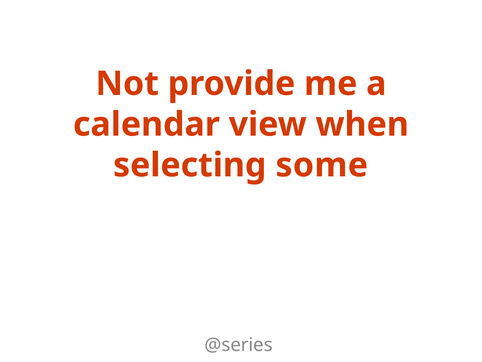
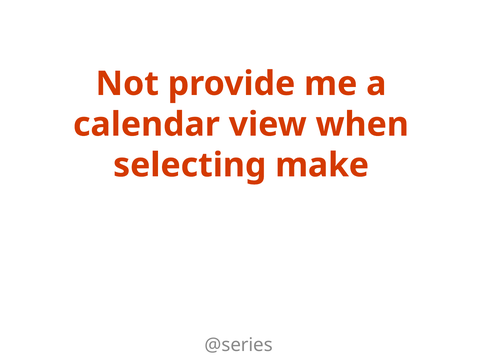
some: some -> make
